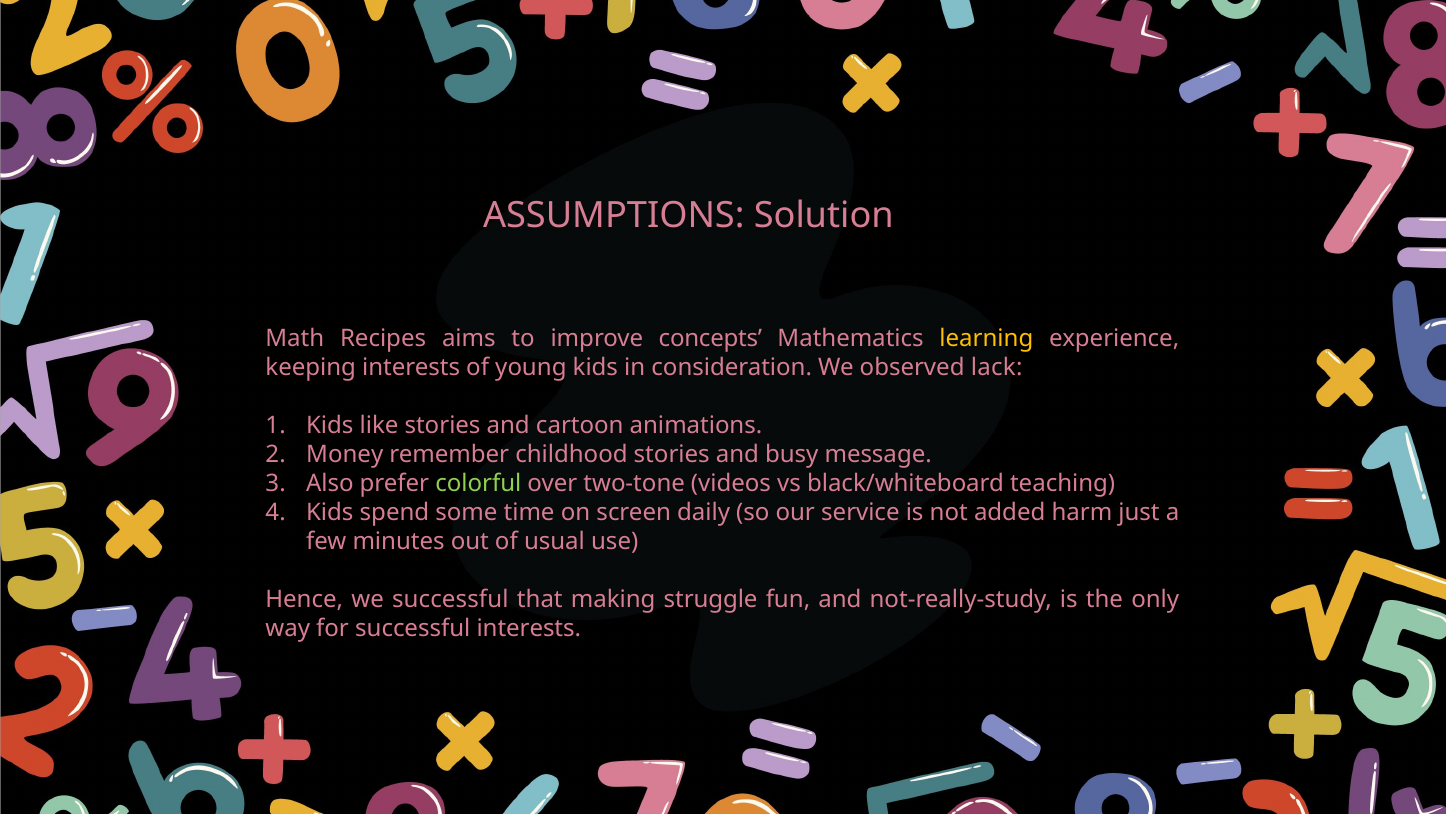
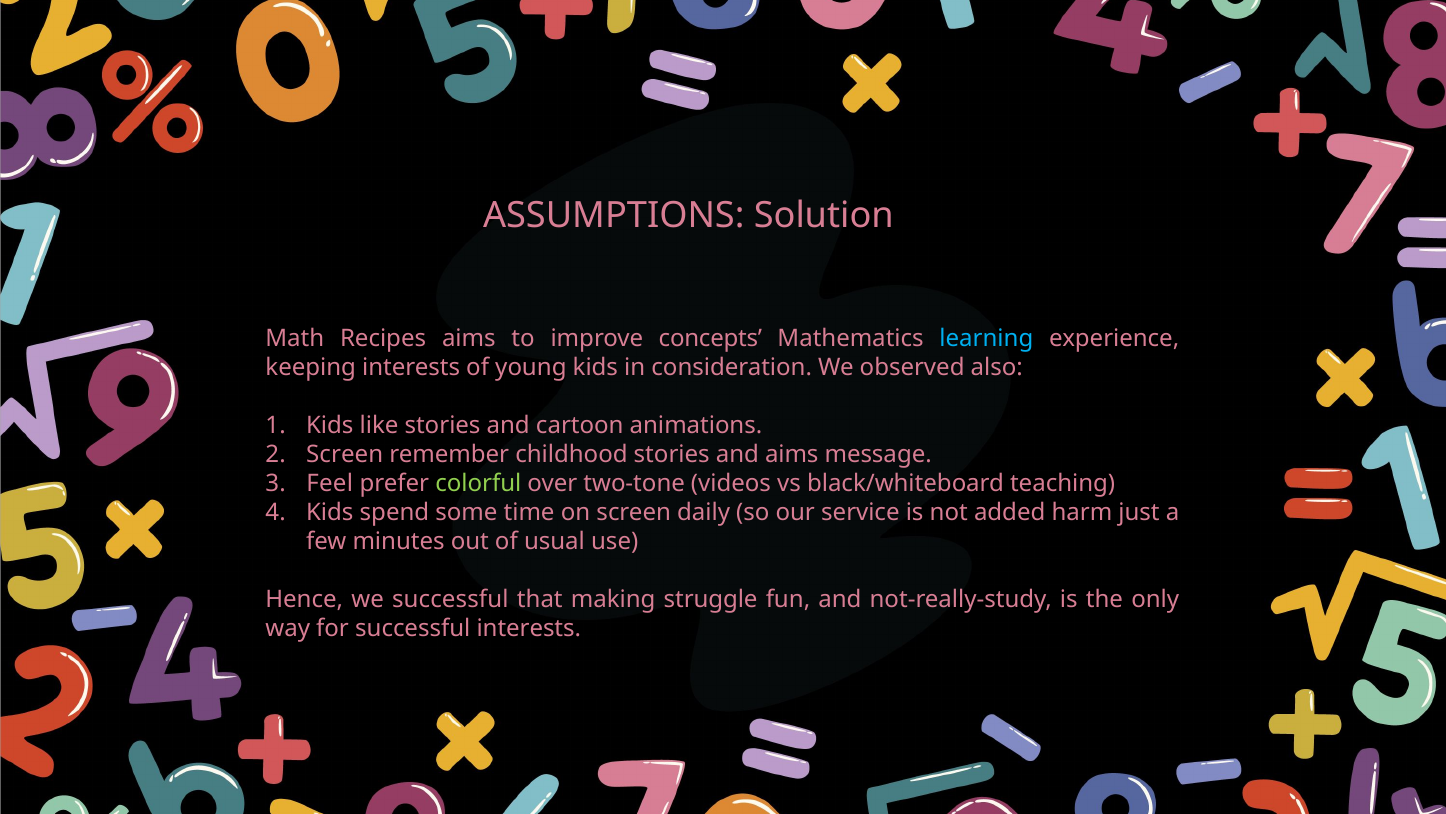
learning colour: yellow -> light blue
lack: lack -> also
Money at (345, 454): Money -> Screen
and busy: busy -> aims
Also: Also -> Feel
